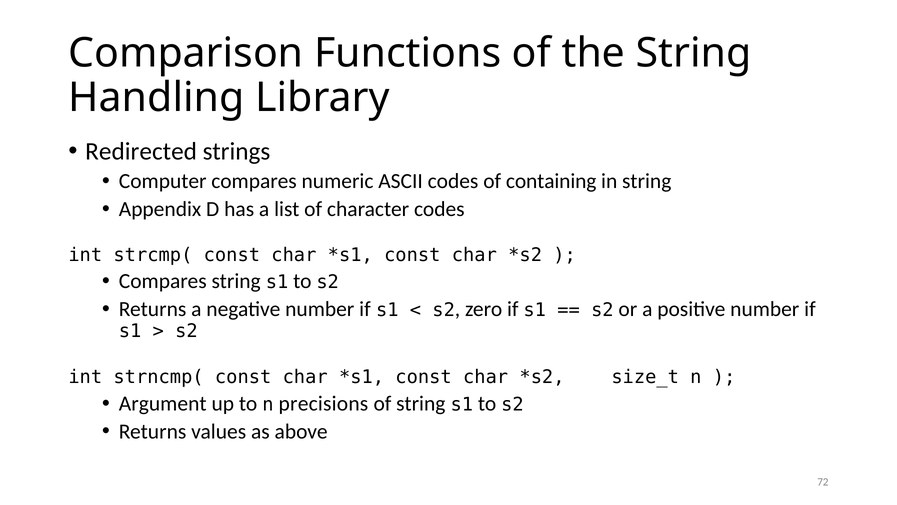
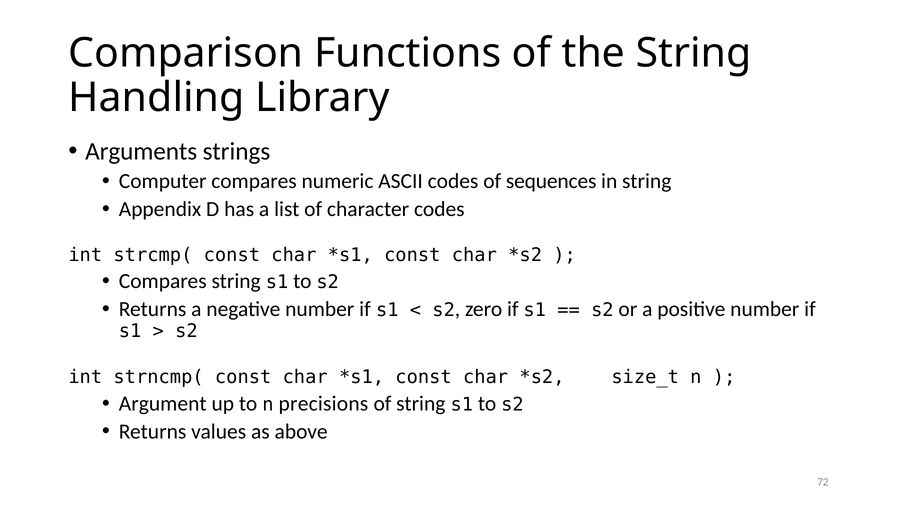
Redirected: Redirected -> Arguments
containing: containing -> sequences
